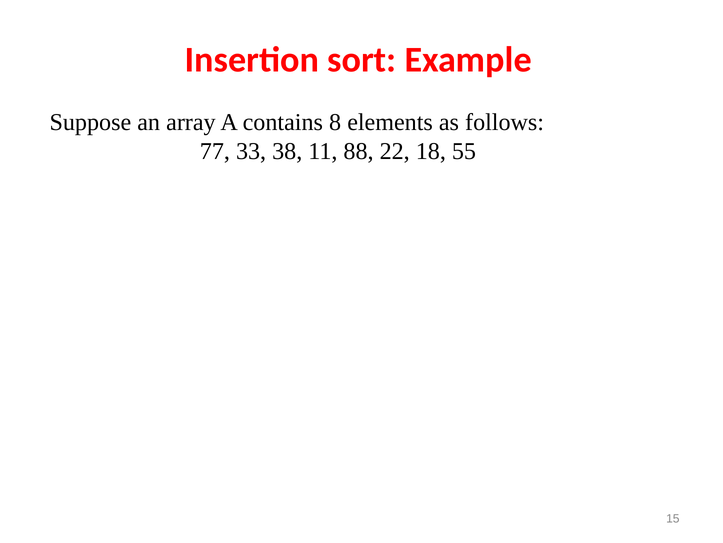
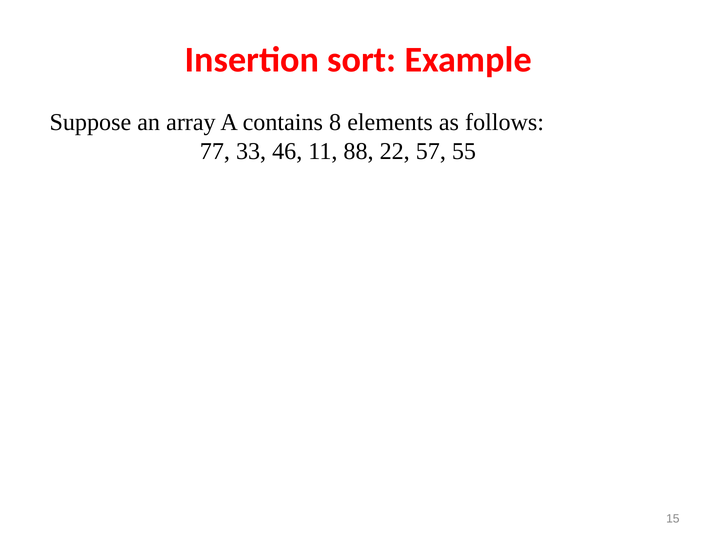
38: 38 -> 46
18: 18 -> 57
